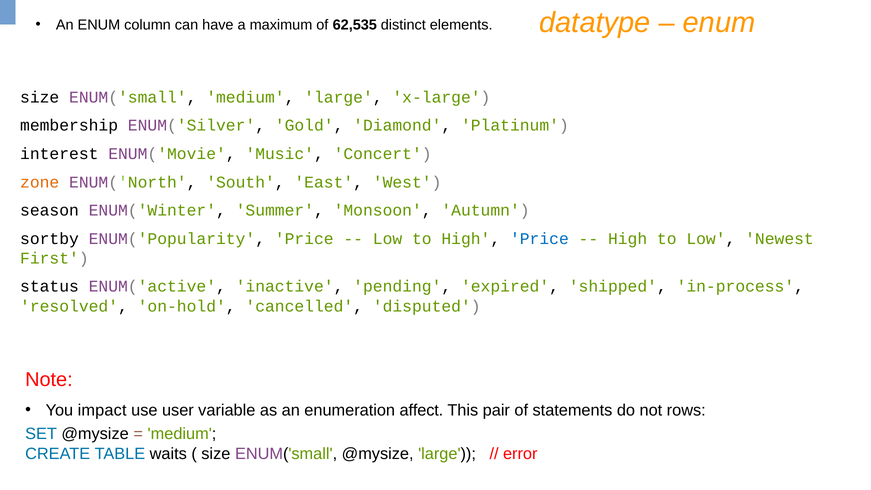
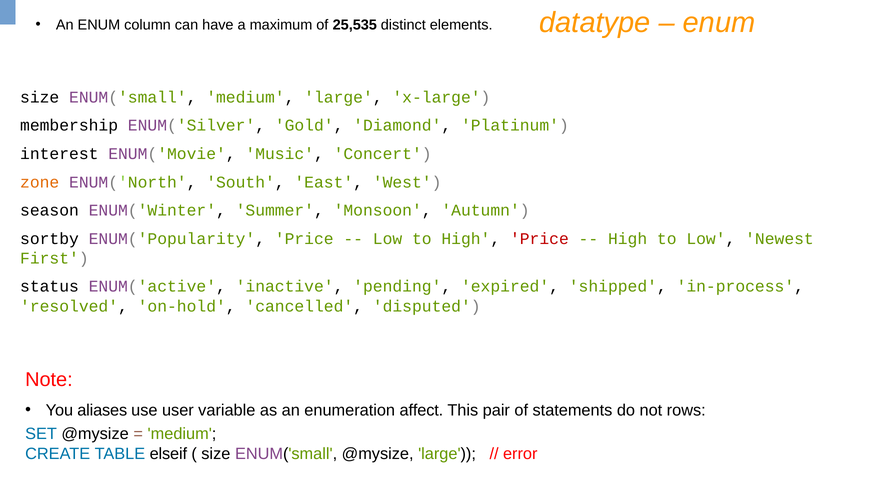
62,535: 62,535 -> 25,535
Price at (539, 239) colour: blue -> red
impact: impact -> aliases
waits: waits -> elseif
